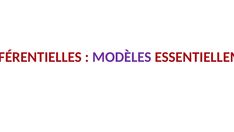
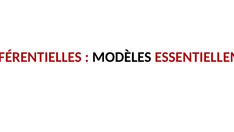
MODÈLES colour: purple -> black
